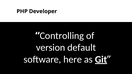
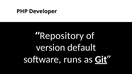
Controlling: Controlling -> Repository
here: here -> runs
